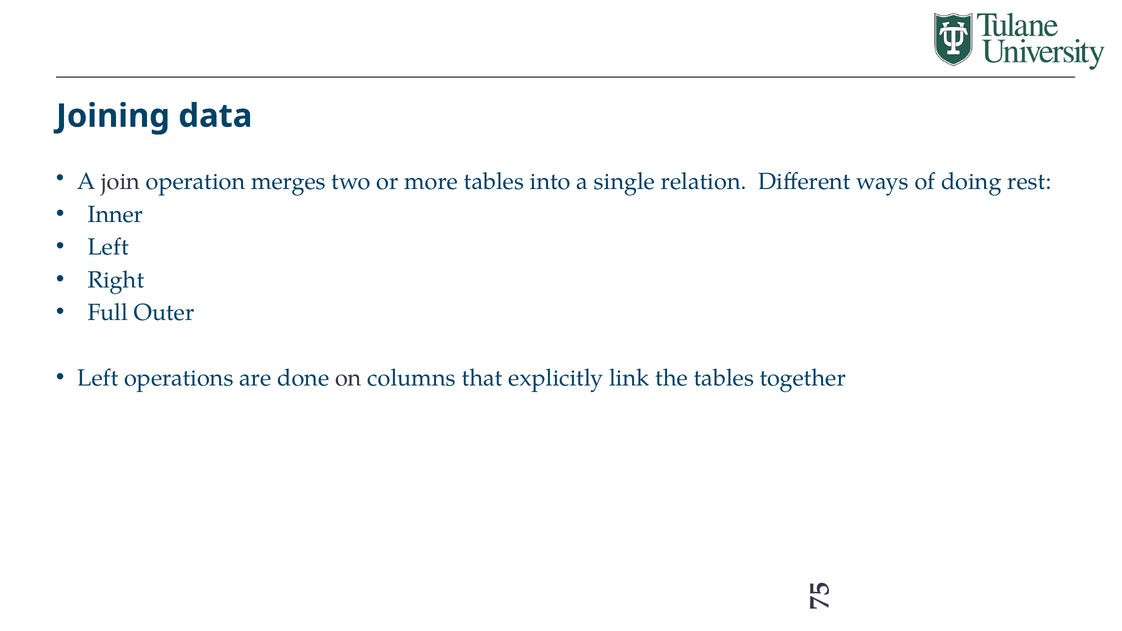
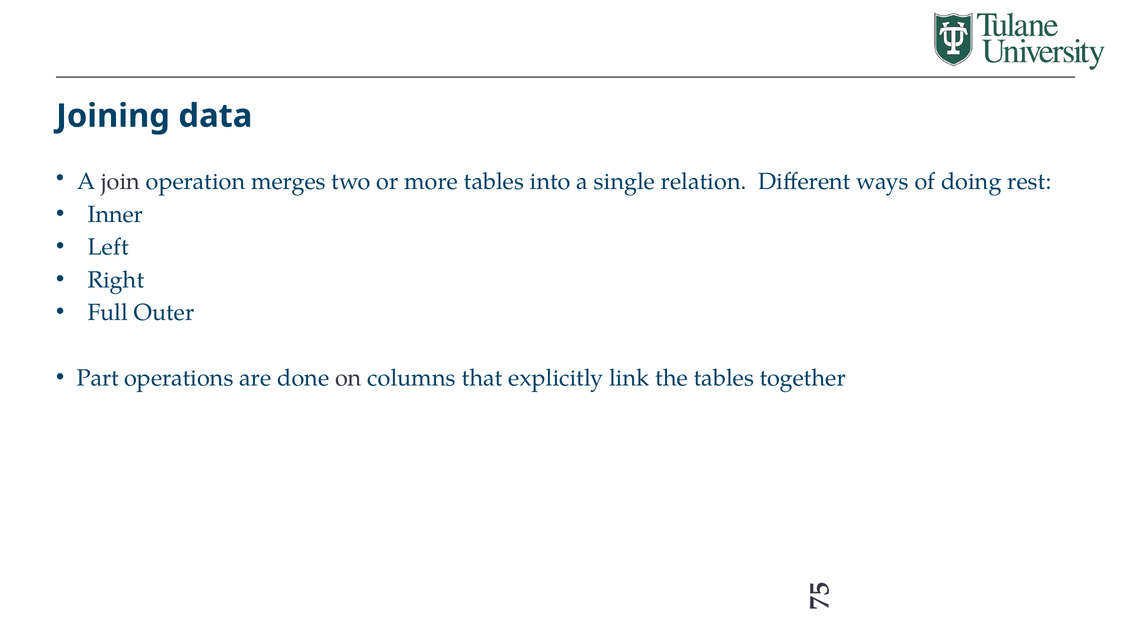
Left at (98, 378): Left -> Part
